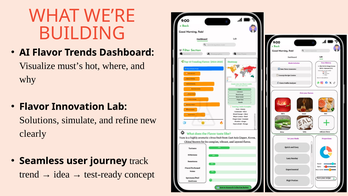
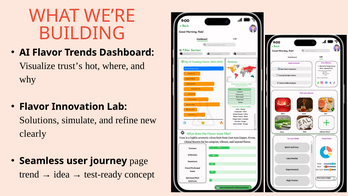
must’s: must’s -> trust’s
track: track -> page
